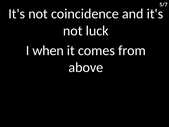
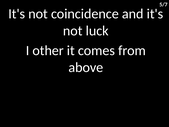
when: when -> other
